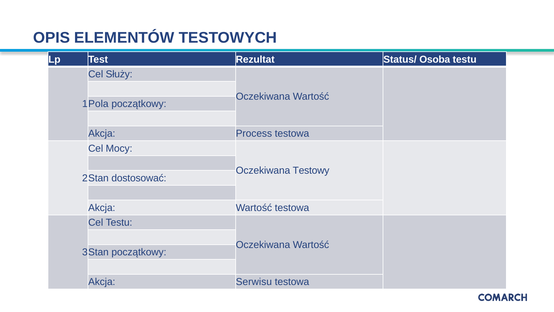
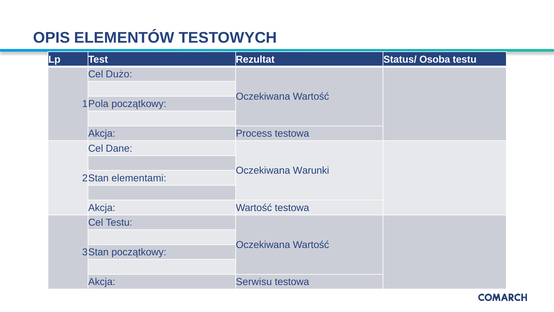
Służy: Służy -> Dużo
Mocy: Mocy -> Dane
Testowy: Testowy -> Warunki
dostosować: dostosować -> elementami
